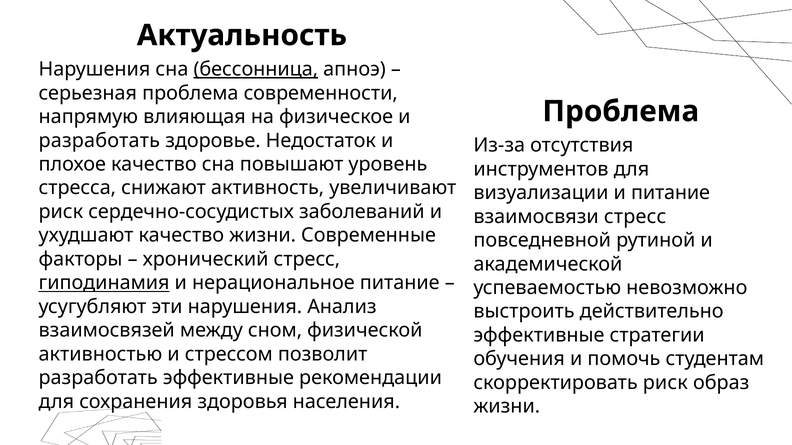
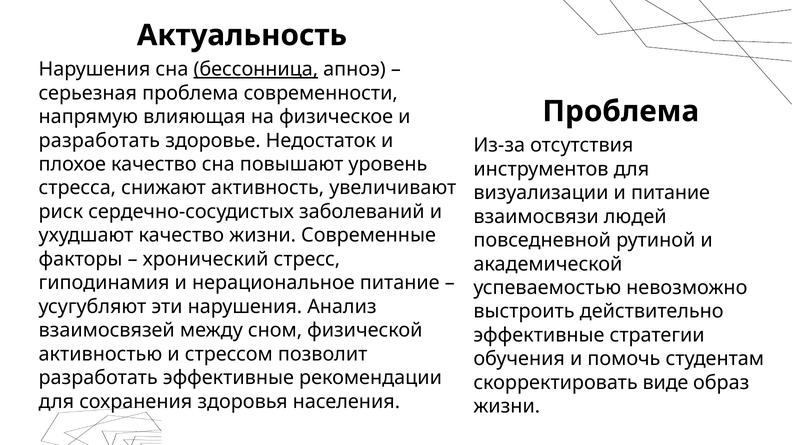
взаимосвязи стресс: стресс -> людей
гиподинамия underline: present -> none
скорректировать риск: риск -> виде
